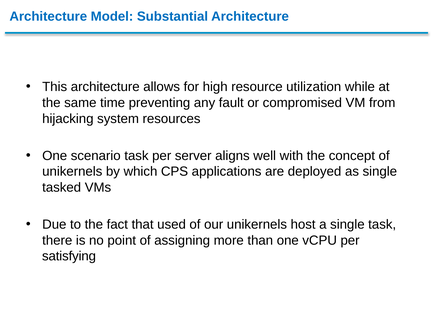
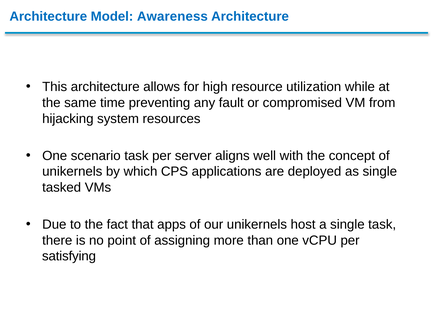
Substantial: Substantial -> Awareness
used: used -> apps
